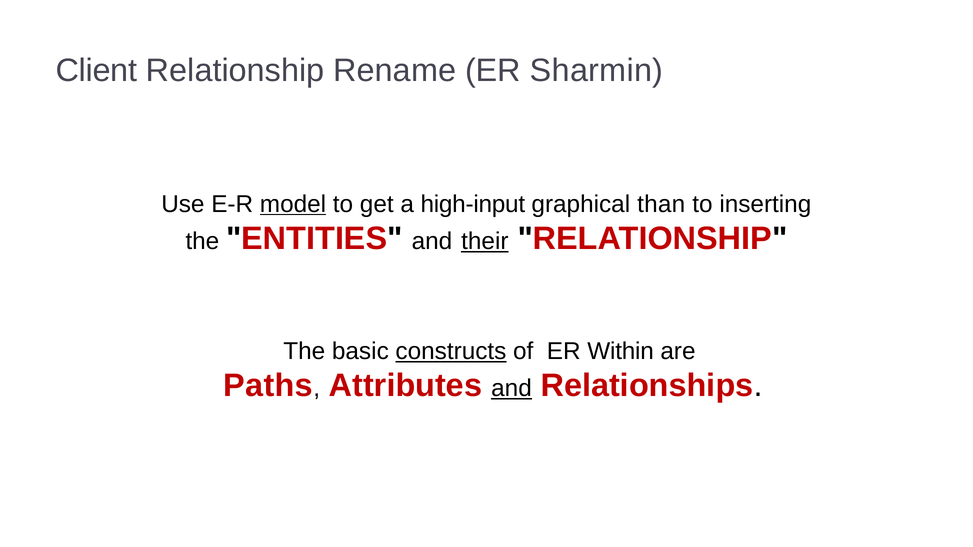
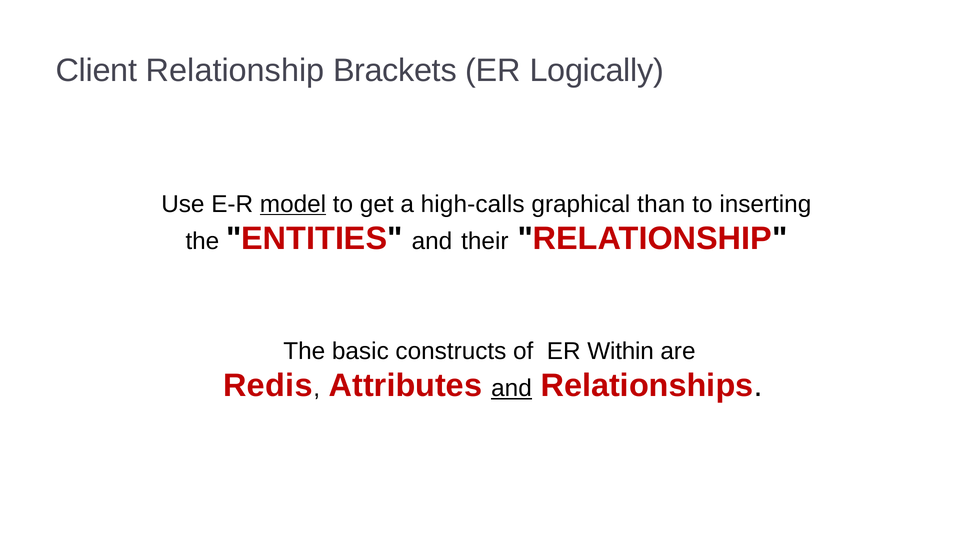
Rename: Rename -> Brackets
Sharmin: Sharmin -> Logically
high-input: high-input -> high-calls
their underline: present -> none
constructs underline: present -> none
Paths: Paths -> Redis
